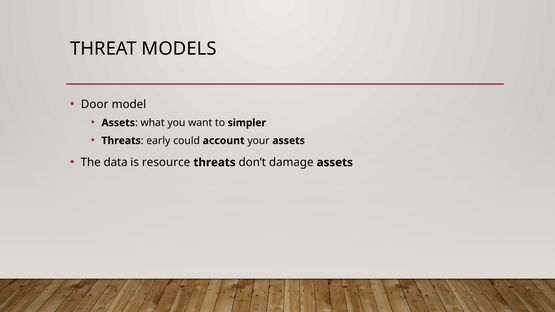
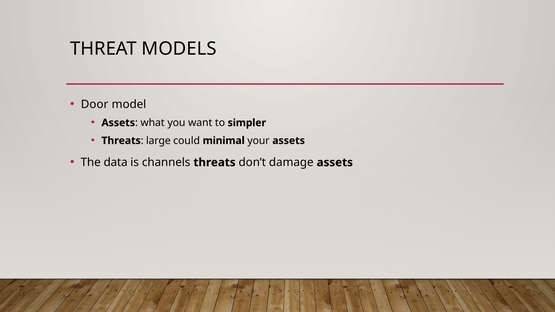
early: early -> large
account: account -> minimal
resource: resource -> channels
